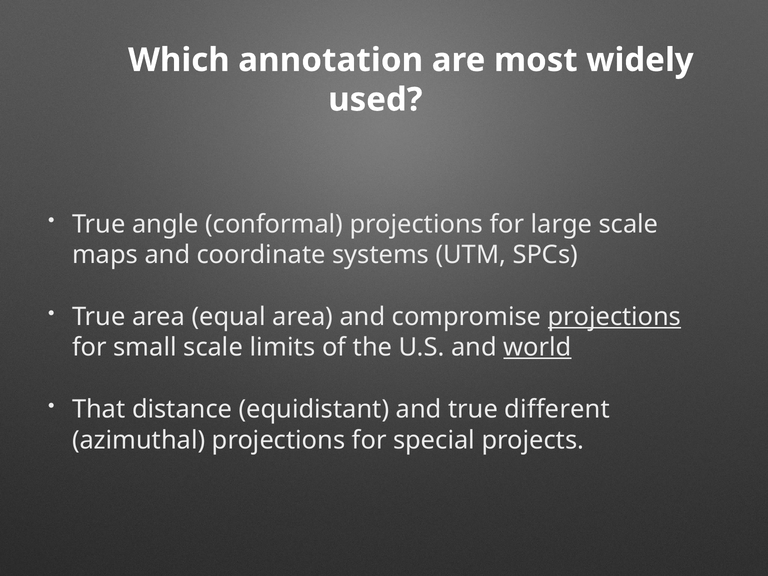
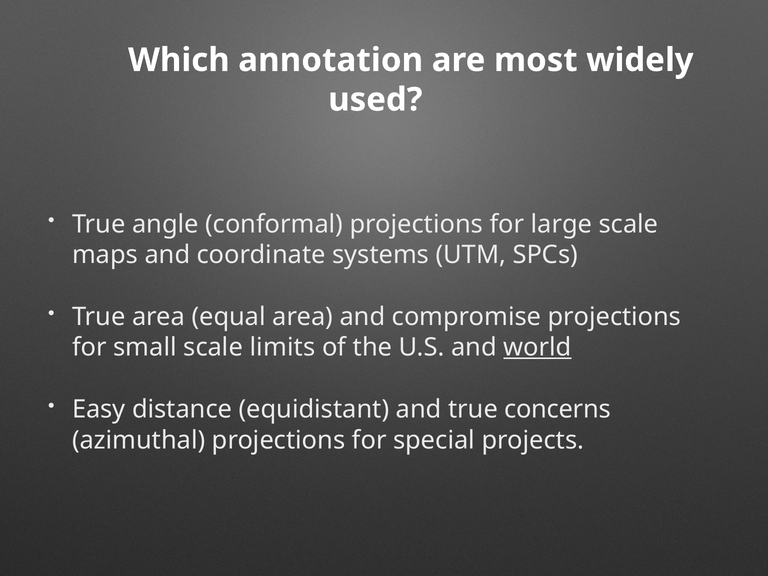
projections at (614, 317) underline: present -> none
That: That -> Easy
different: different -> concerns
